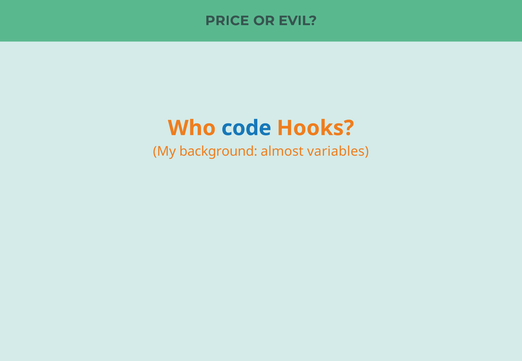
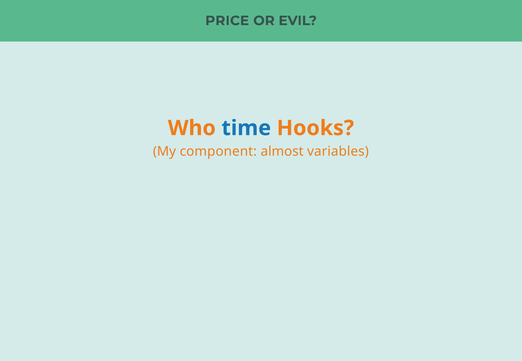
code: code -> time
background: background -> component
